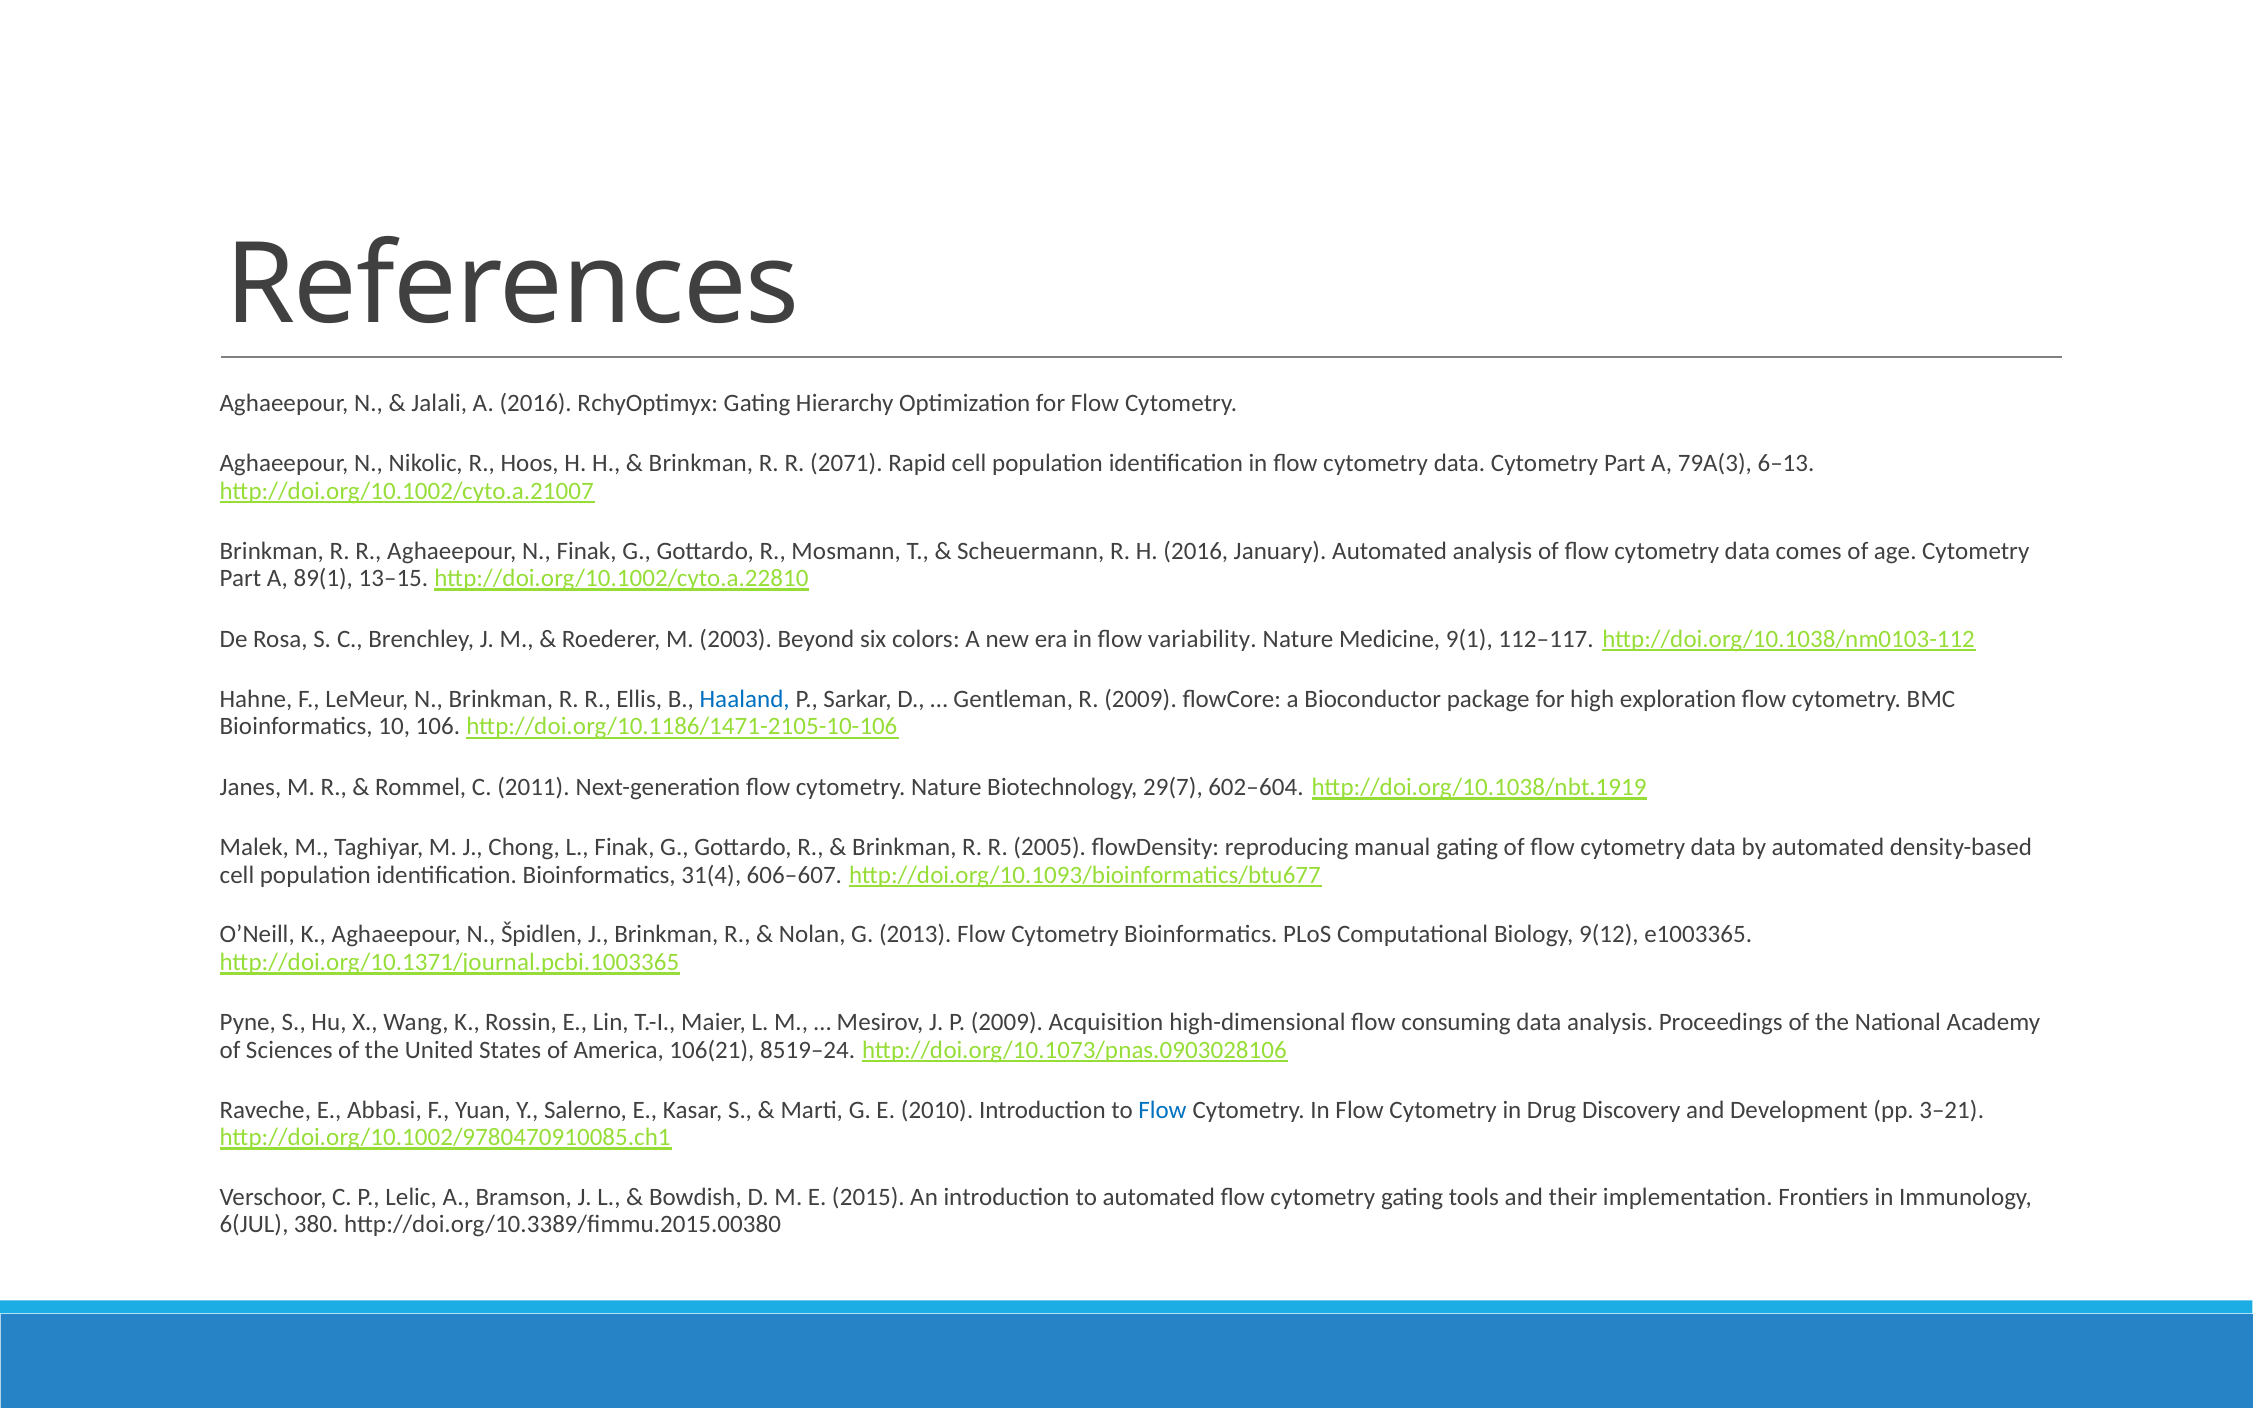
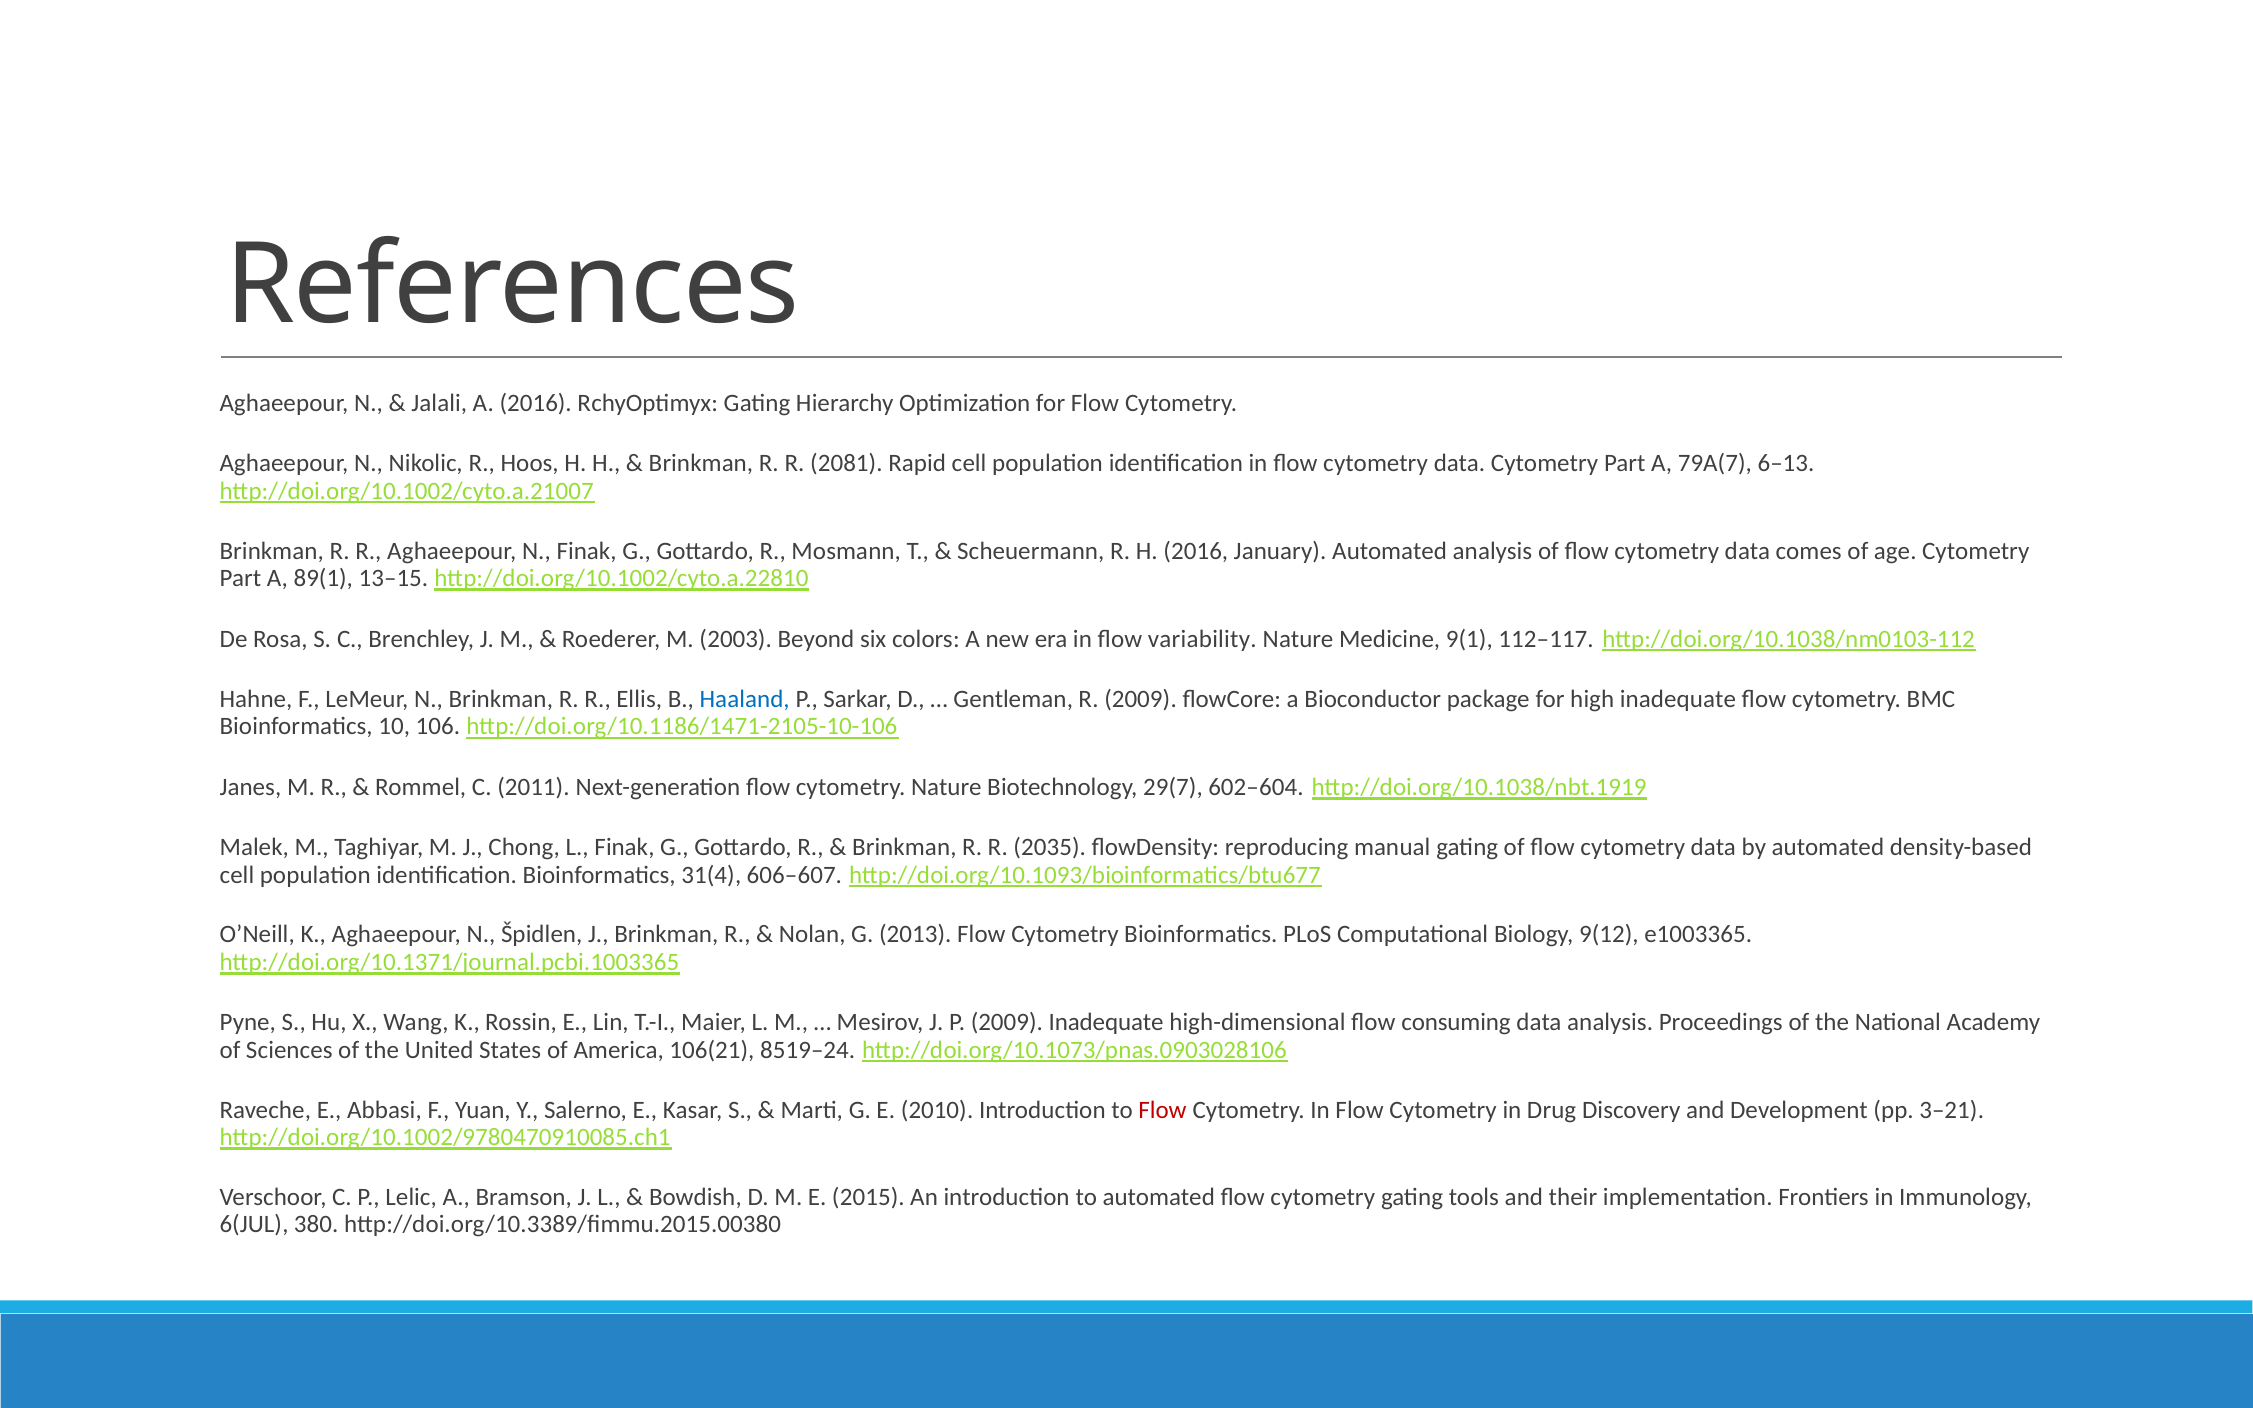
2071: 2071 -> 2081
79A(3: 79A(3 -> 79A(7
high exploration: exploration -> inadequate
2005: 2005 -> 2035
2009 Acquisition: Acquisition -> Inadequate
Flow at (1162, 1110) colour: blue -> red
